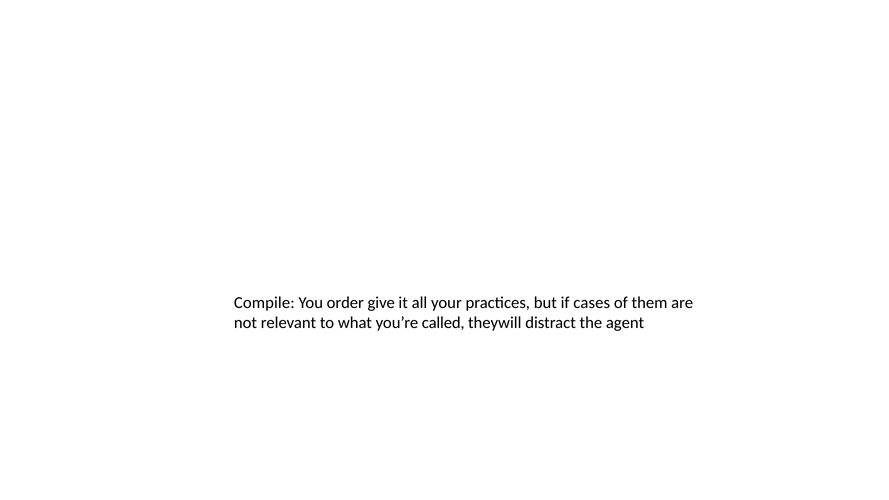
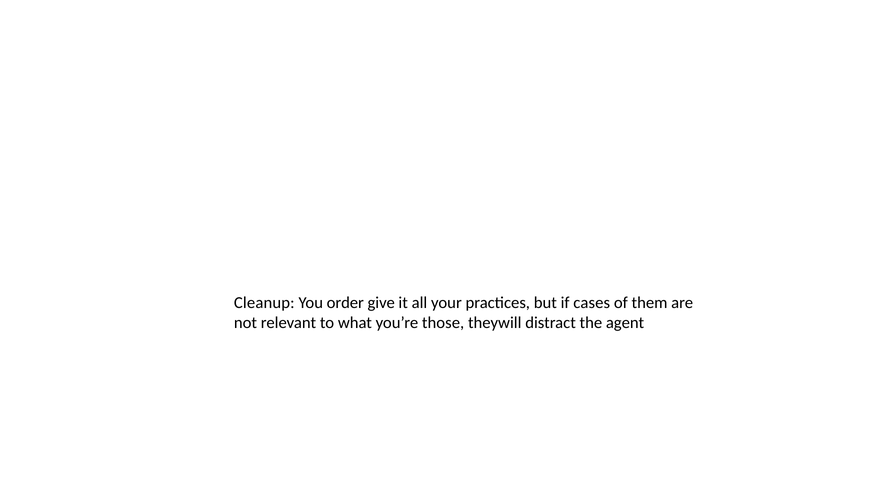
Compile: Compile -> Cleanup
called: called -> those
